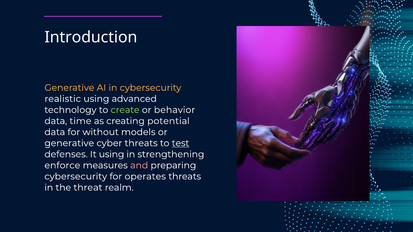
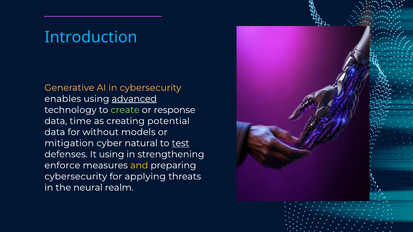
Introduction colour: white -> light blue
realistic: realistic -> enables
advanced underline: none -> present
behavior: behavior -> response
generative at (69, 143): generative -> mitigation
cyber threats: threats -> natural
and colour: pink -> yellow
operates: operates -> applying
threat: threat -> neural
